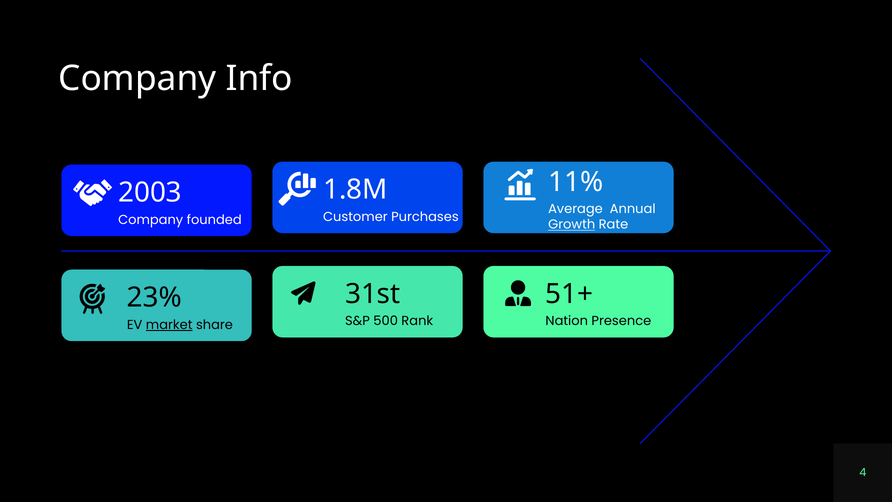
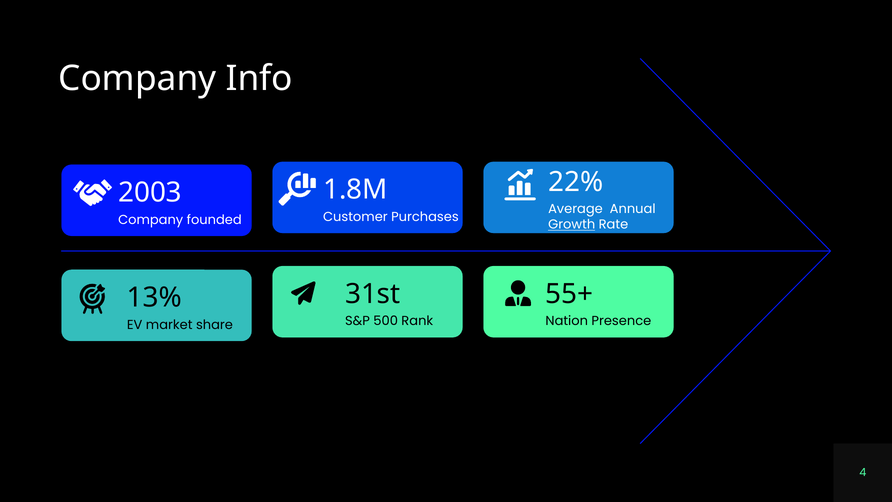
11%: 11% -> 22%
51+: 51+ -> 55+
23%: 23% -> 13%
market underline: present -> none
